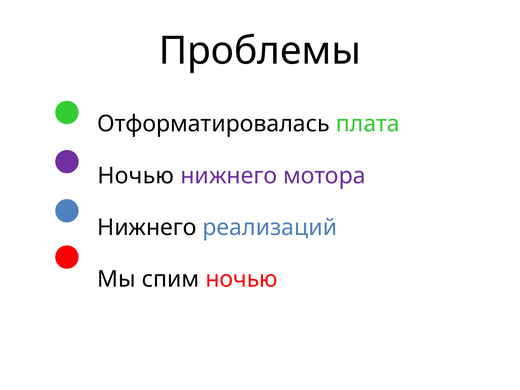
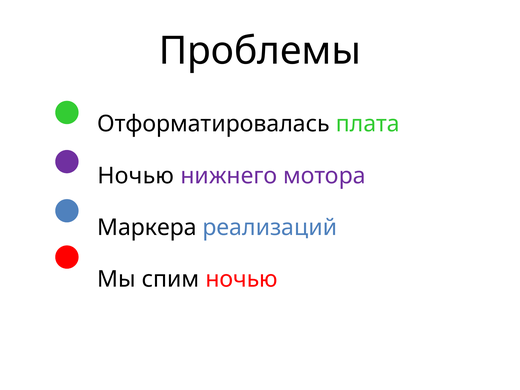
Нижнего at (147, 228): Нижнего -> Маркера
